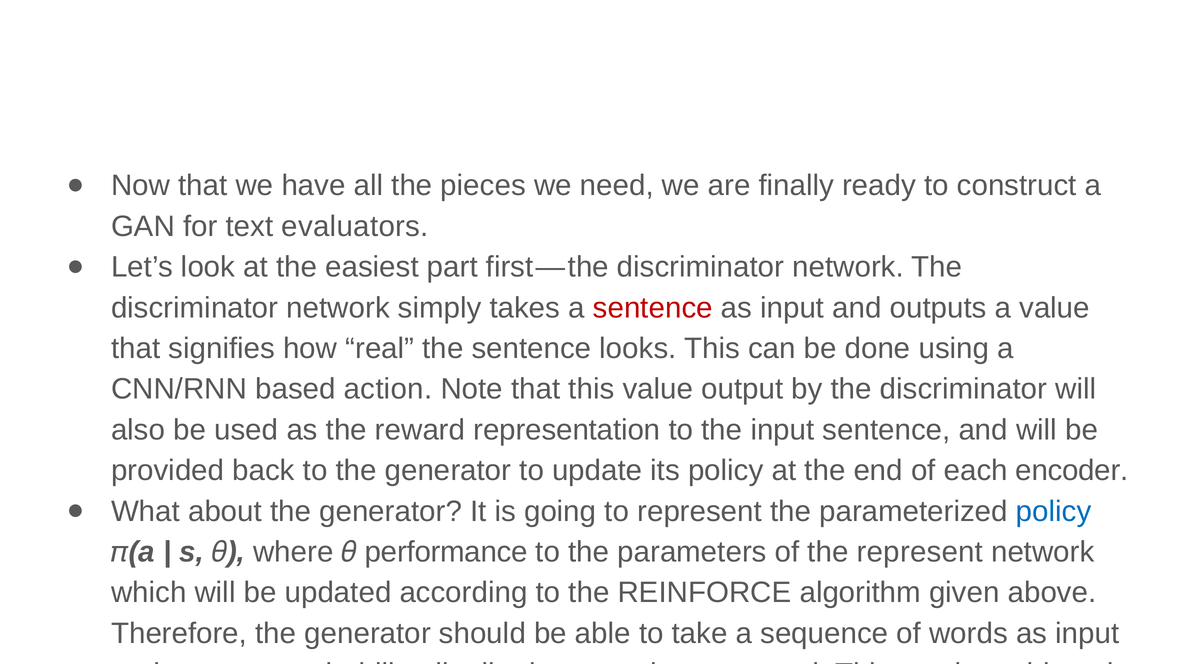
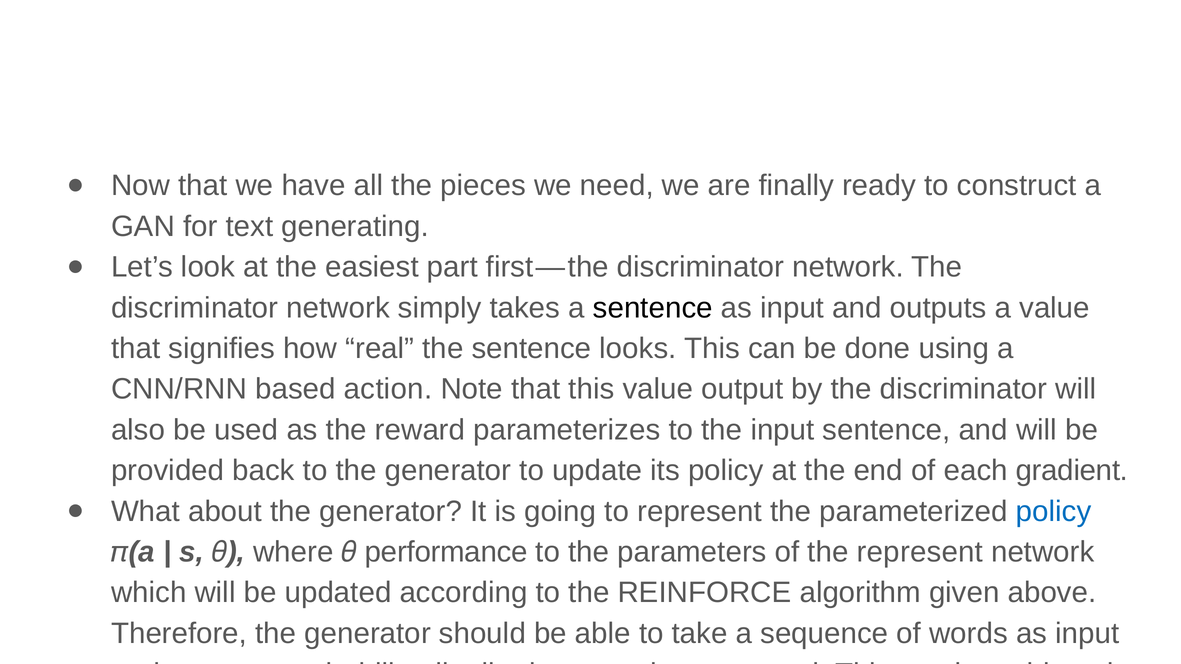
evaluators: evaluators -> generating
sentence at (653, 308) colour: red -> black
representation: representation -> parameterizes
encoder: encoder -> gradient
